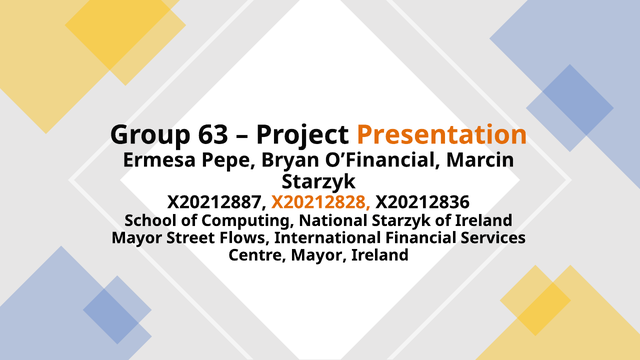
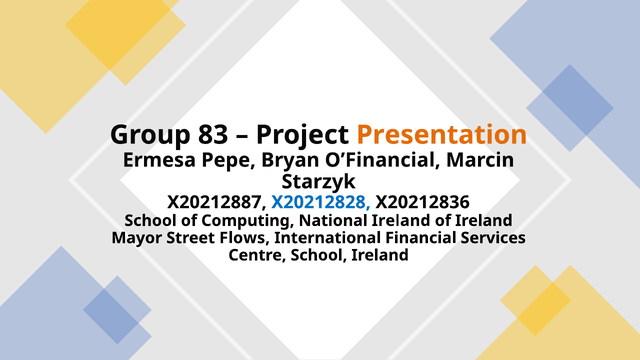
63: 63 -> 83
X20212828 colour: orange -> blue
National Starzyk: Starzyk -> Ireland
Centre Mayor: Mayor -> School
